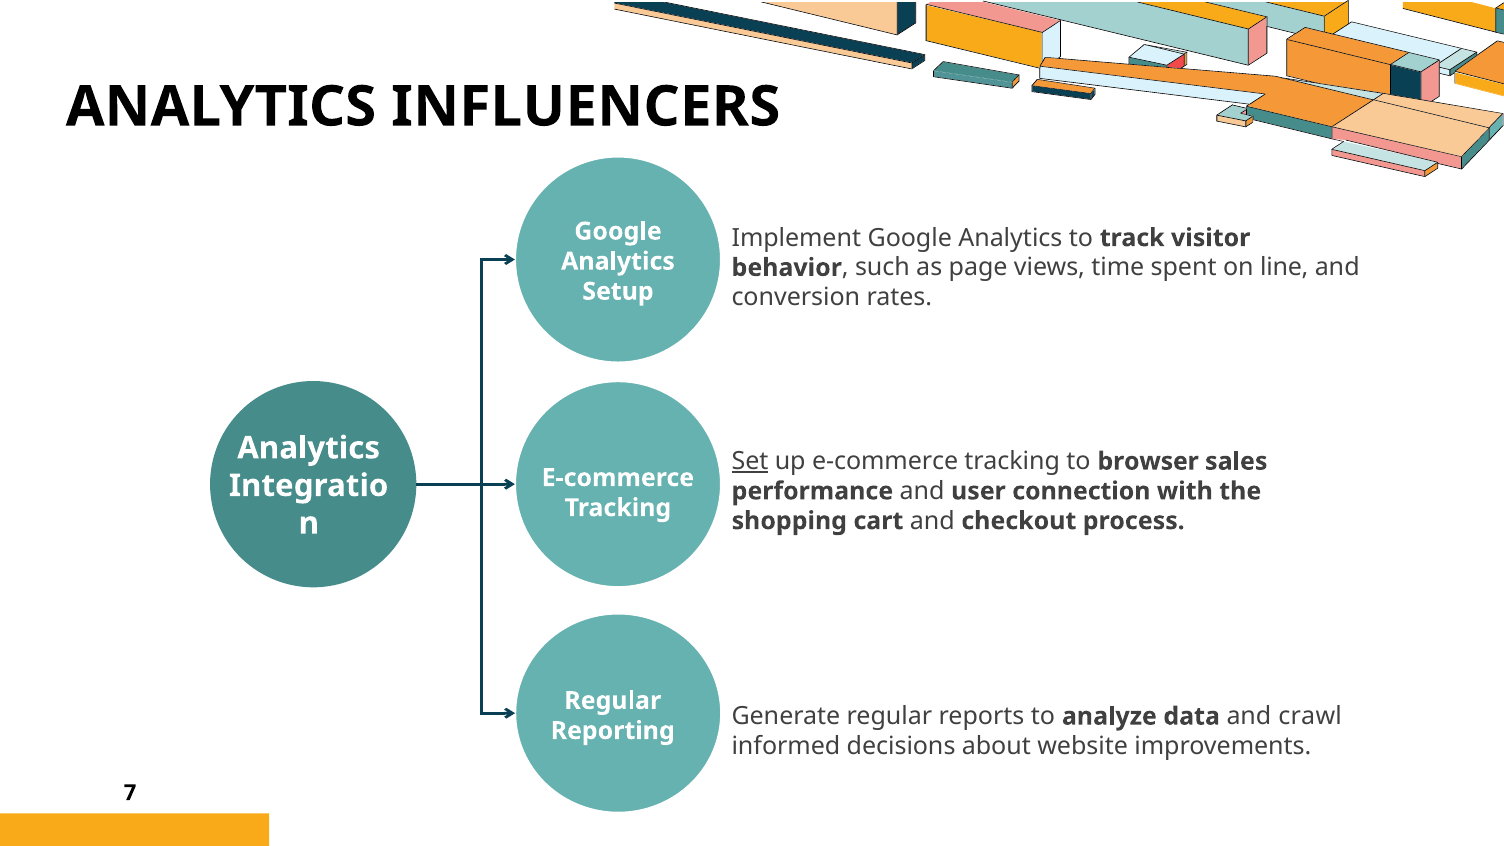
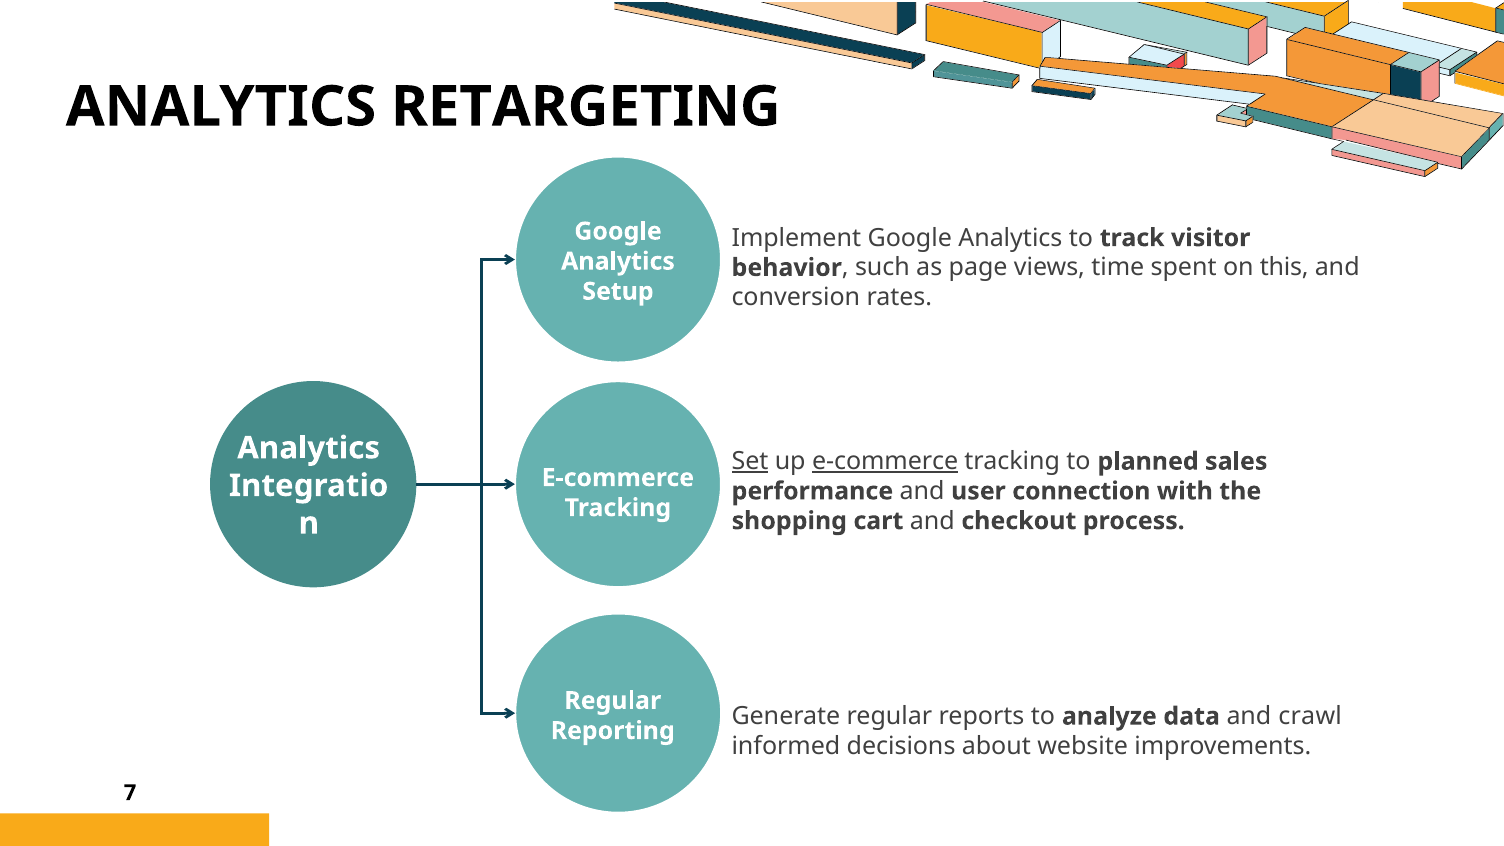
INFLUENCERS: INFLUENCERS -> RETARGETING
line: line -> this
e-commerce at (885, 461) underline: none -> present
browser: browser -> planned
